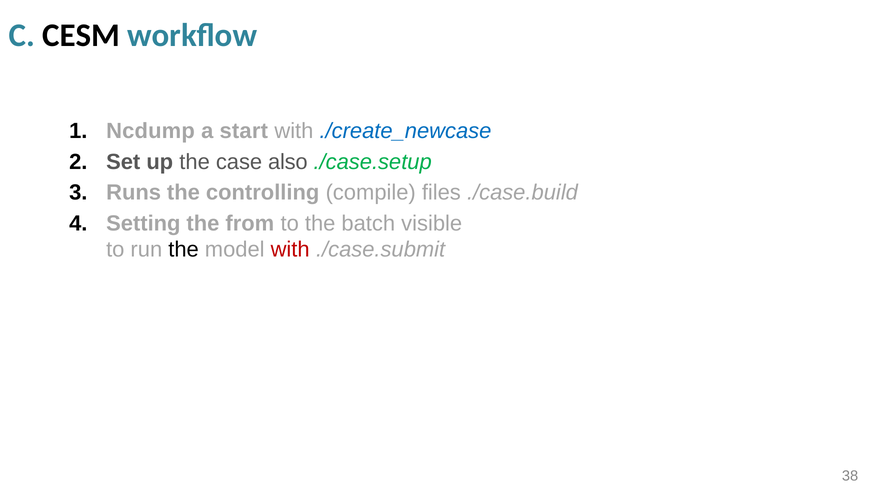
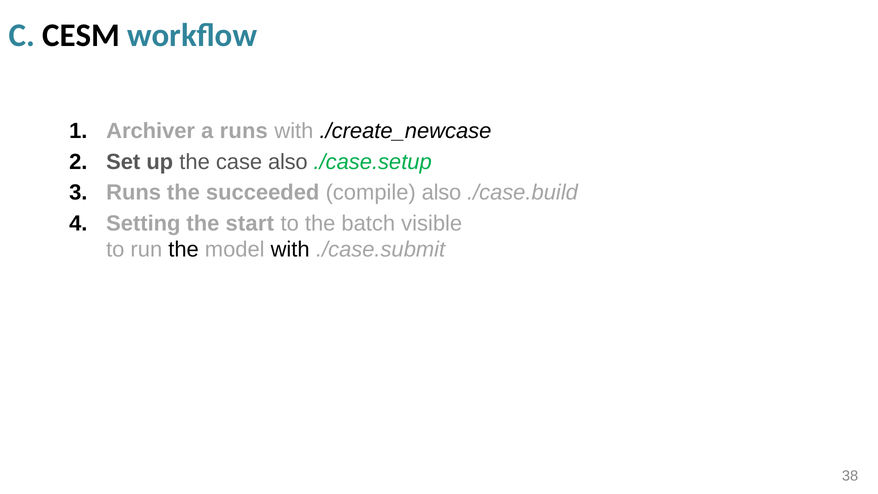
Ncdump: Ncdump -> Archiver
a start: start -> runs
./create_newcase colour: blue -> black
controlling: controlling -> succeeded
compile files: files -> also
from: from -> start
with at (290, 250) colour: red -> black
